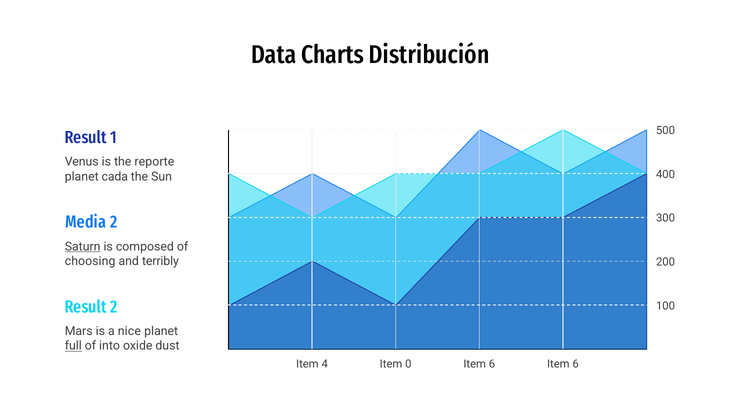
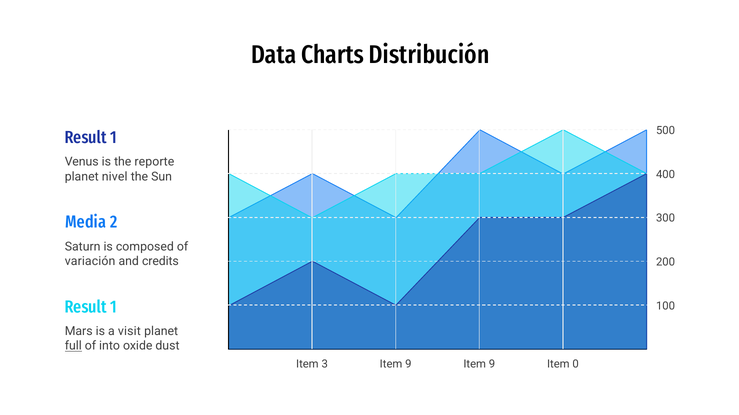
cada: cada -> nivel
Saturn underline: present -> none
choosing: choosing -> variación
terribly: terribly -> credits
2 at (114, 307): 2 -> 1
nice: nice -> visit
4: 4 -> 3
0 at (408, 365): 0 -> 9
6 at (492, 365): 6 -> 9
6 at (576, 365): 6 -> 0
